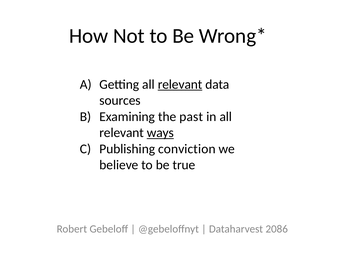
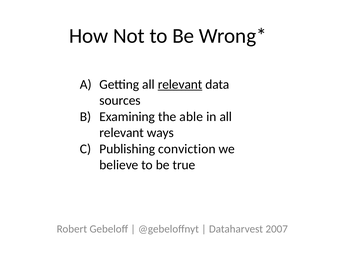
past: past -> able
ways underline: present -> none
2086: 2086 -> 2007
